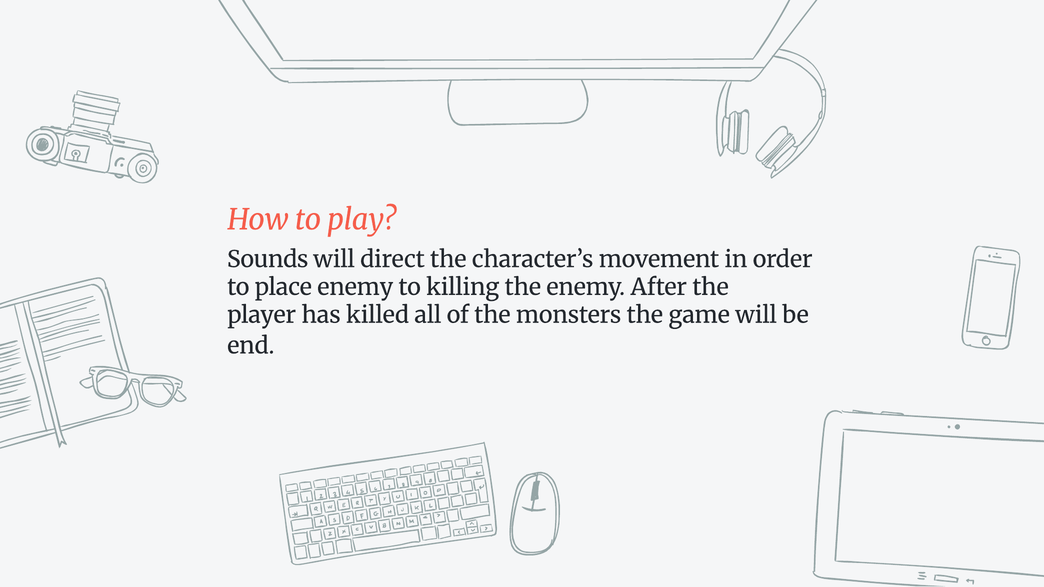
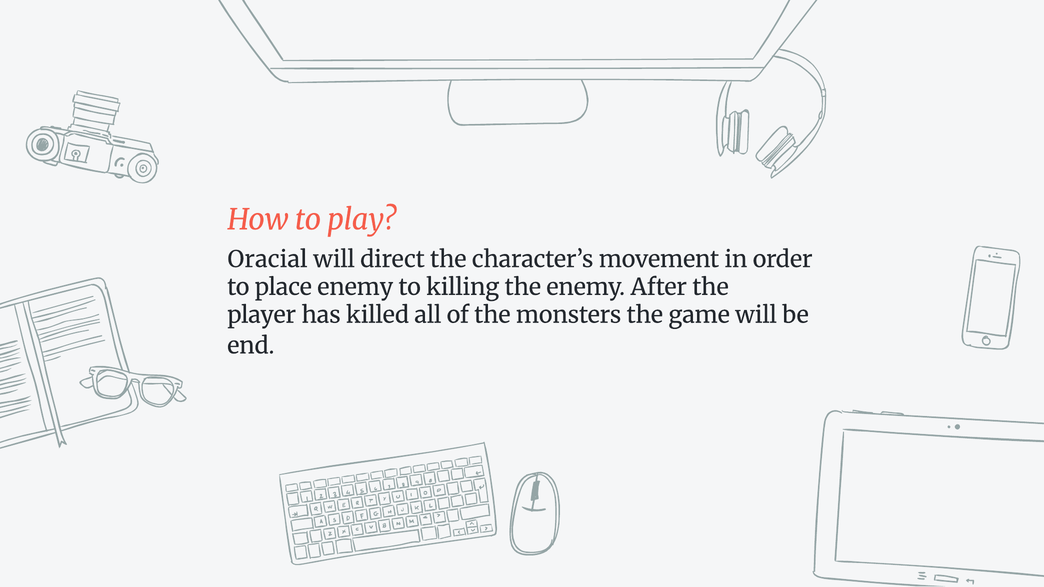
Sounds: Sounds -> Oracial
